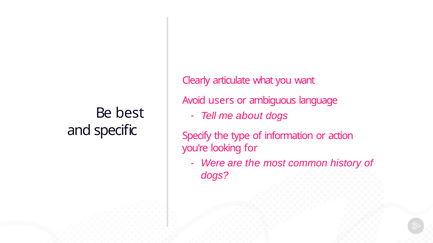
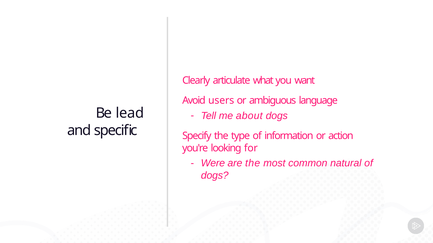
best: best -> lead
history: history -> natural
